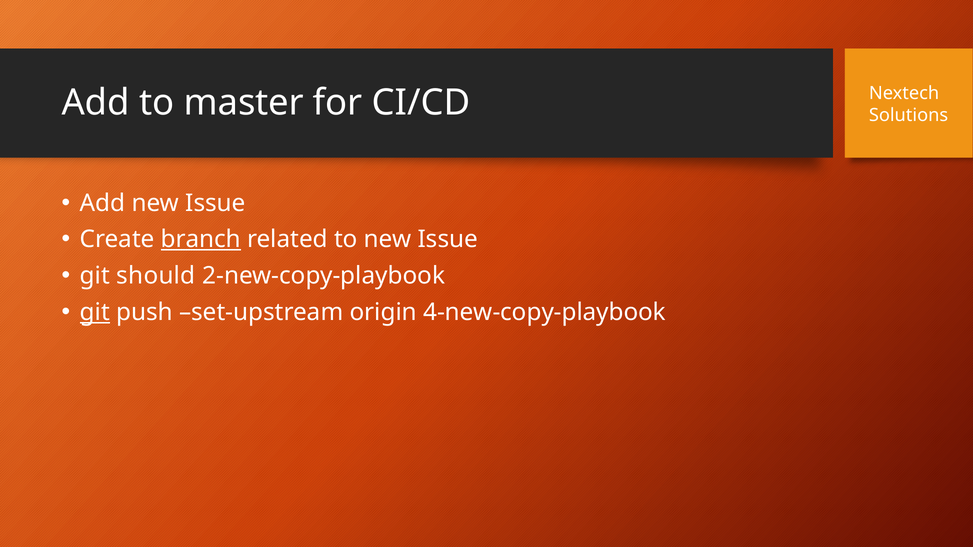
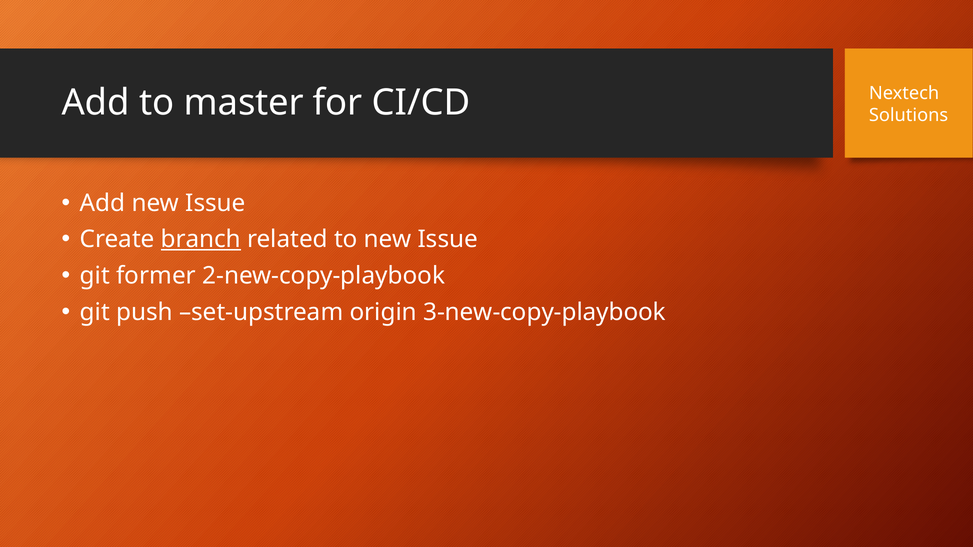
should: should -> former
git at (95, 312) underline: present -> none
4-new-copy-playbook: 4-new-copy-playbook -> 3-new-copy-playbook
